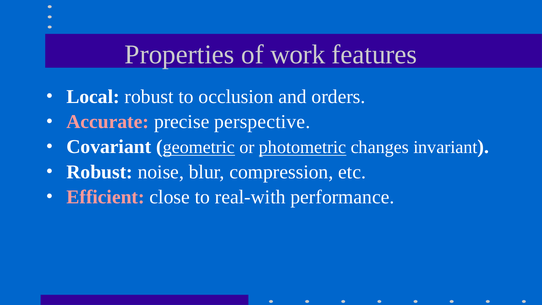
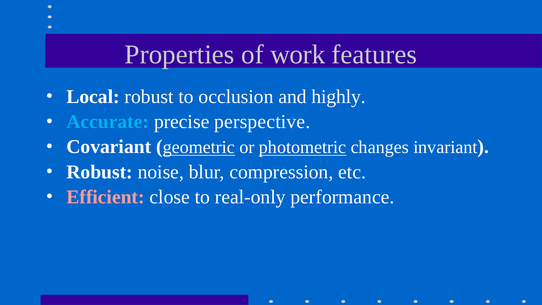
orders: orders -> highly
Accurate colour: pink -> light blue
real-with: real-with -> real-only
